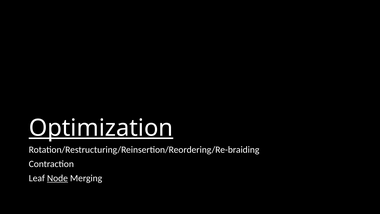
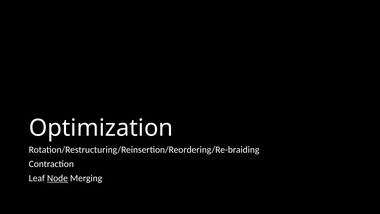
Optimization underline: present -> none
